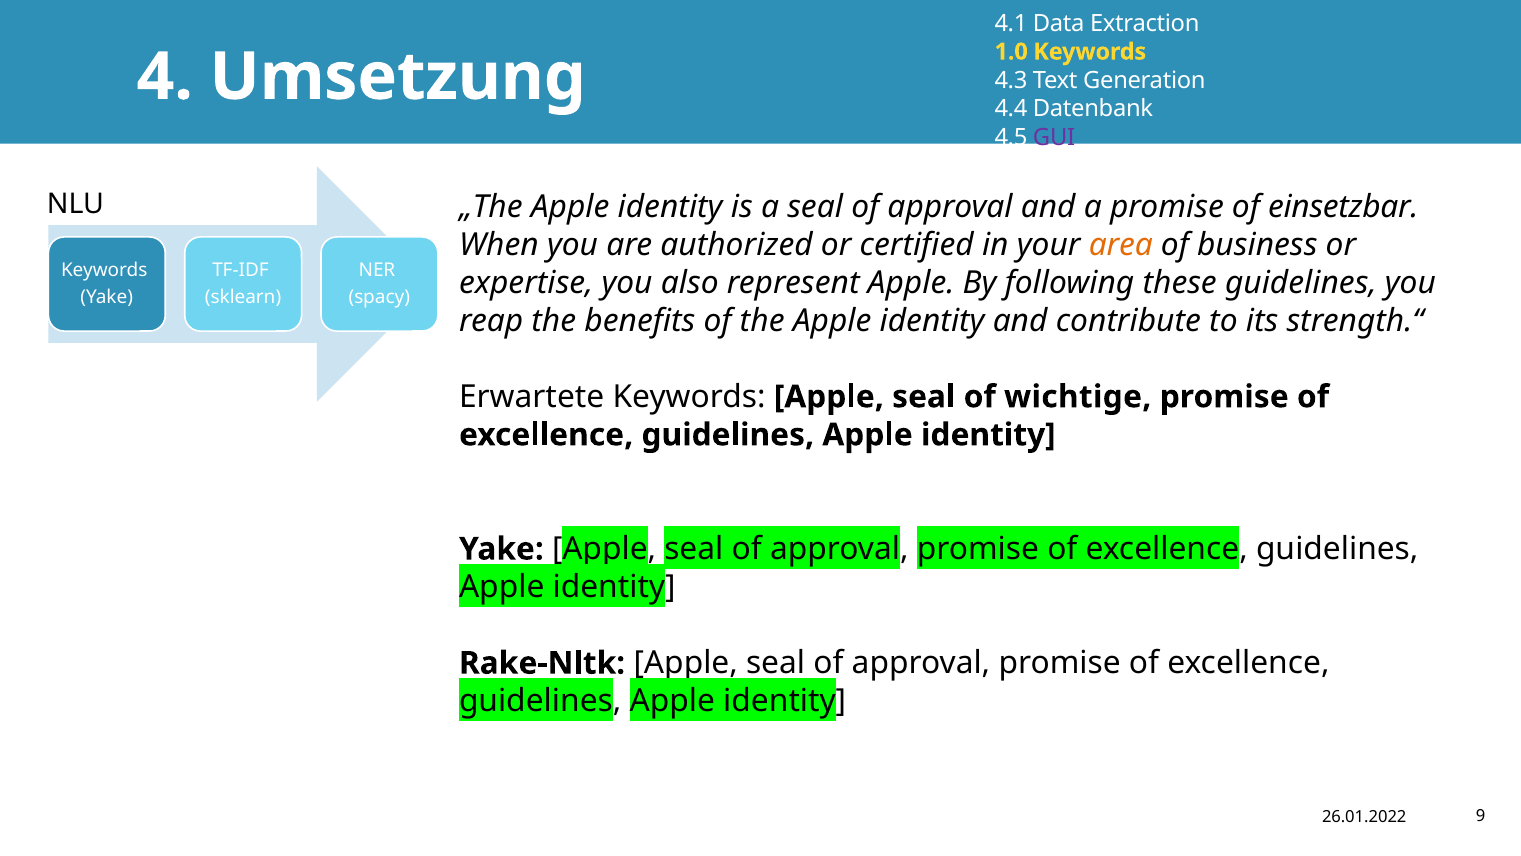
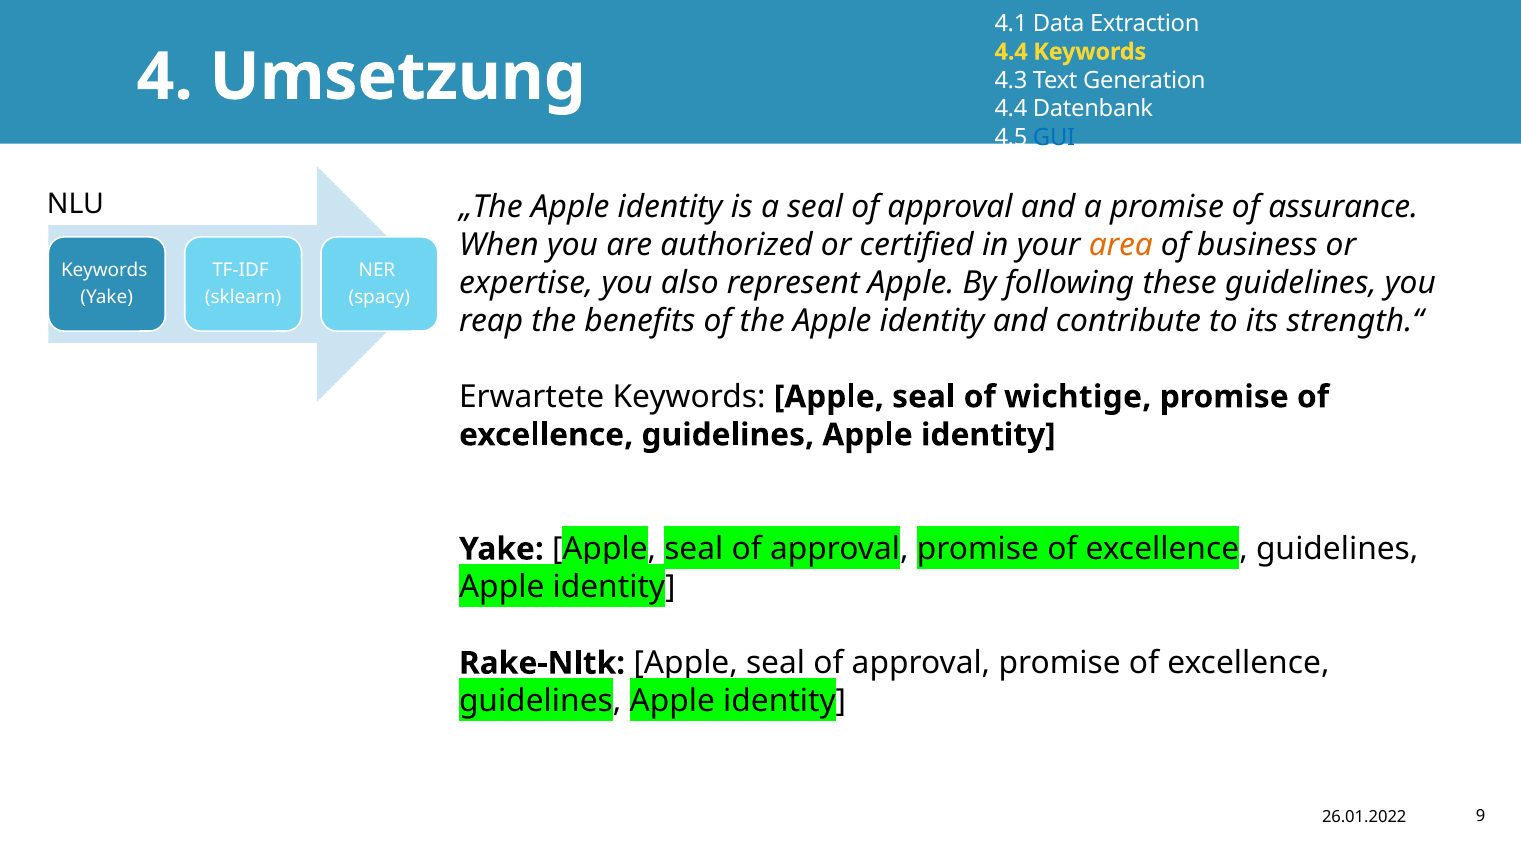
1.0 at (1011, 52): 1.0 -> 4.4
GUI colour: purple -> blue
einsetzbar: einsetzbar -> assurance
